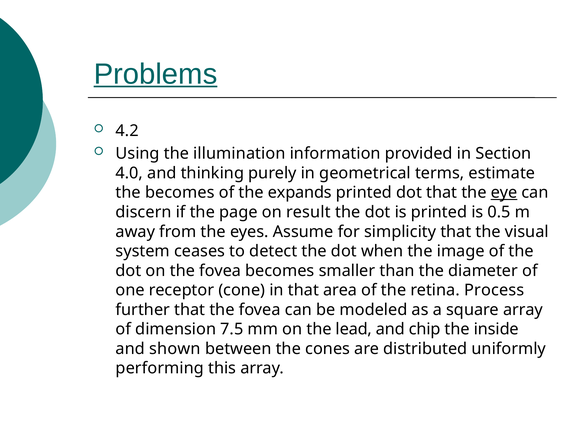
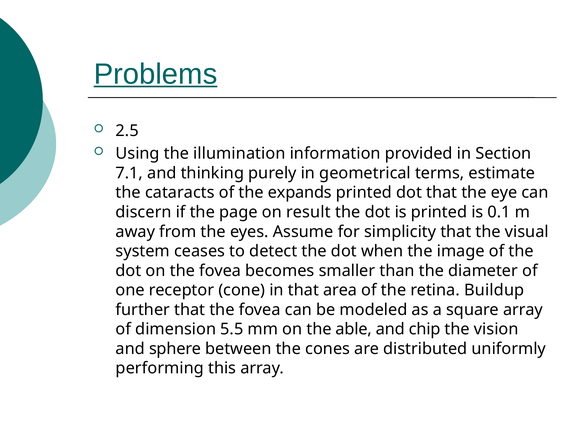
4.2: 4.2 -> 2.5
4.0: 4.0 -> 7.1
the becomes: becomes -> cataracts
eye underline: present -> none
0.5: 0.5 -> 0.1
Process: Process -> Buildup
7.5: 7.5 -> 5.5
lead: lead -> able
inside: inside -> vision
shown: shown -> sphere
